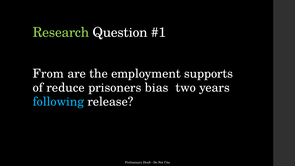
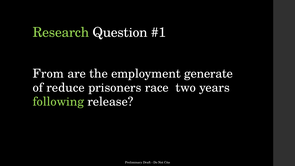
supports: supports -> generate
bias: bias -> race
following colour: light blue -> light green
